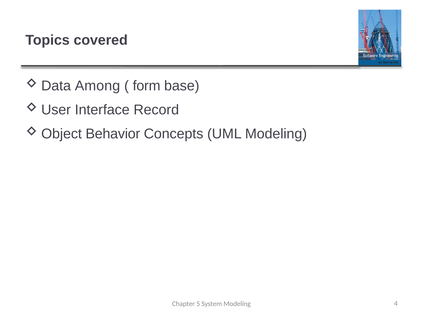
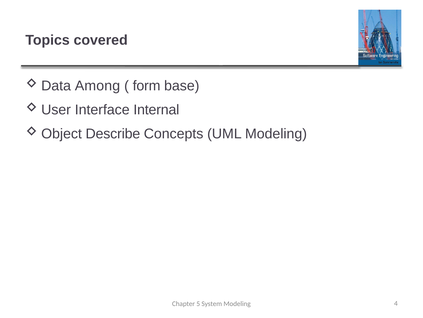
Record: Record -> Internal
Behavior: Behavior -> Describe
